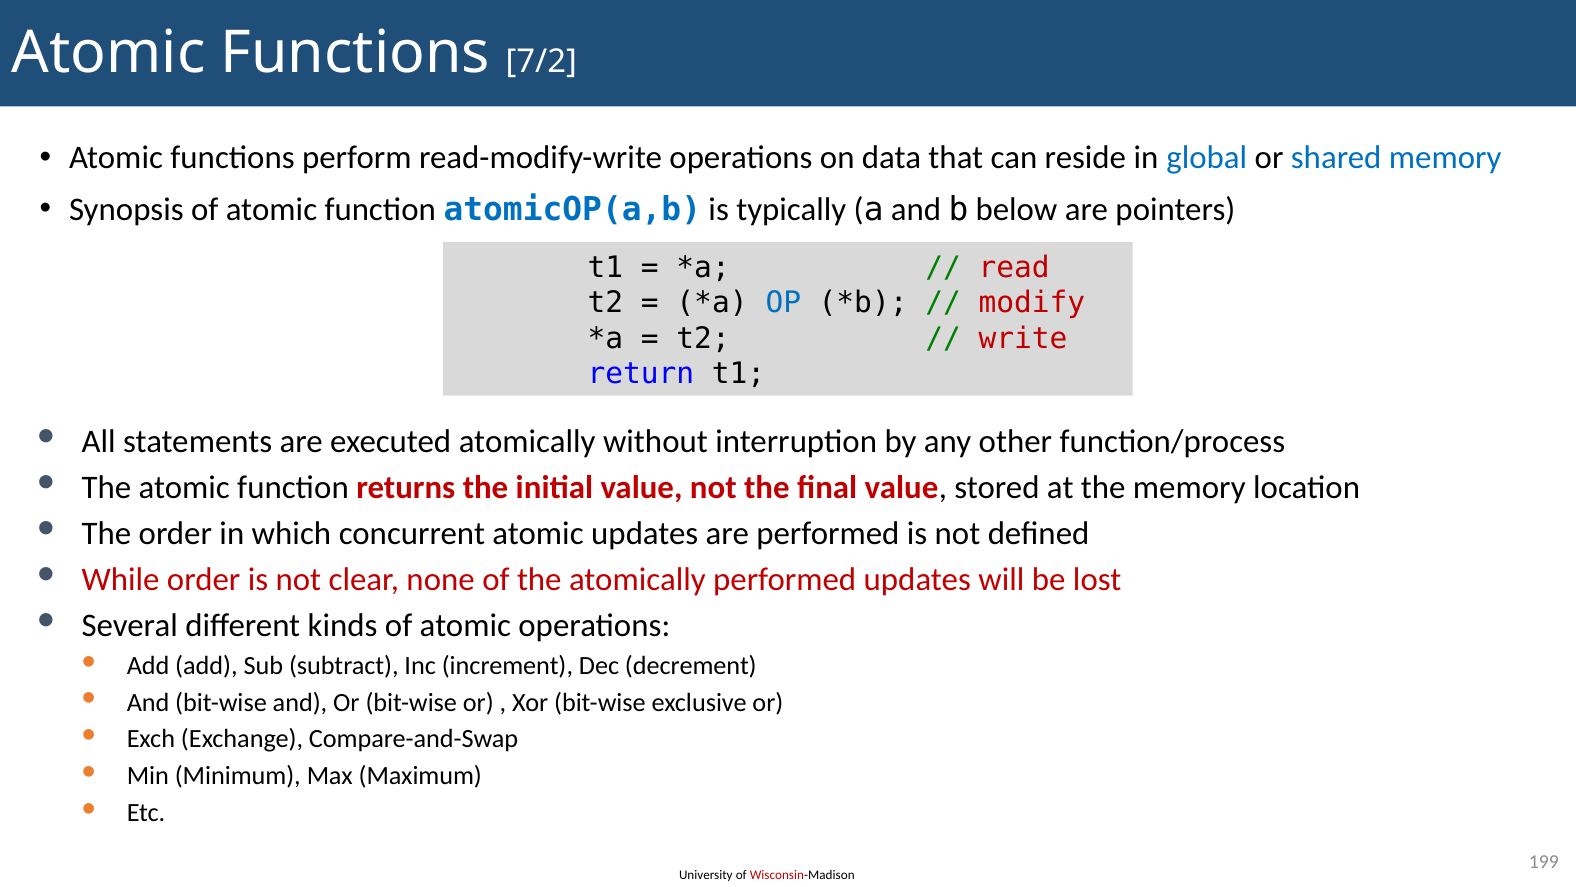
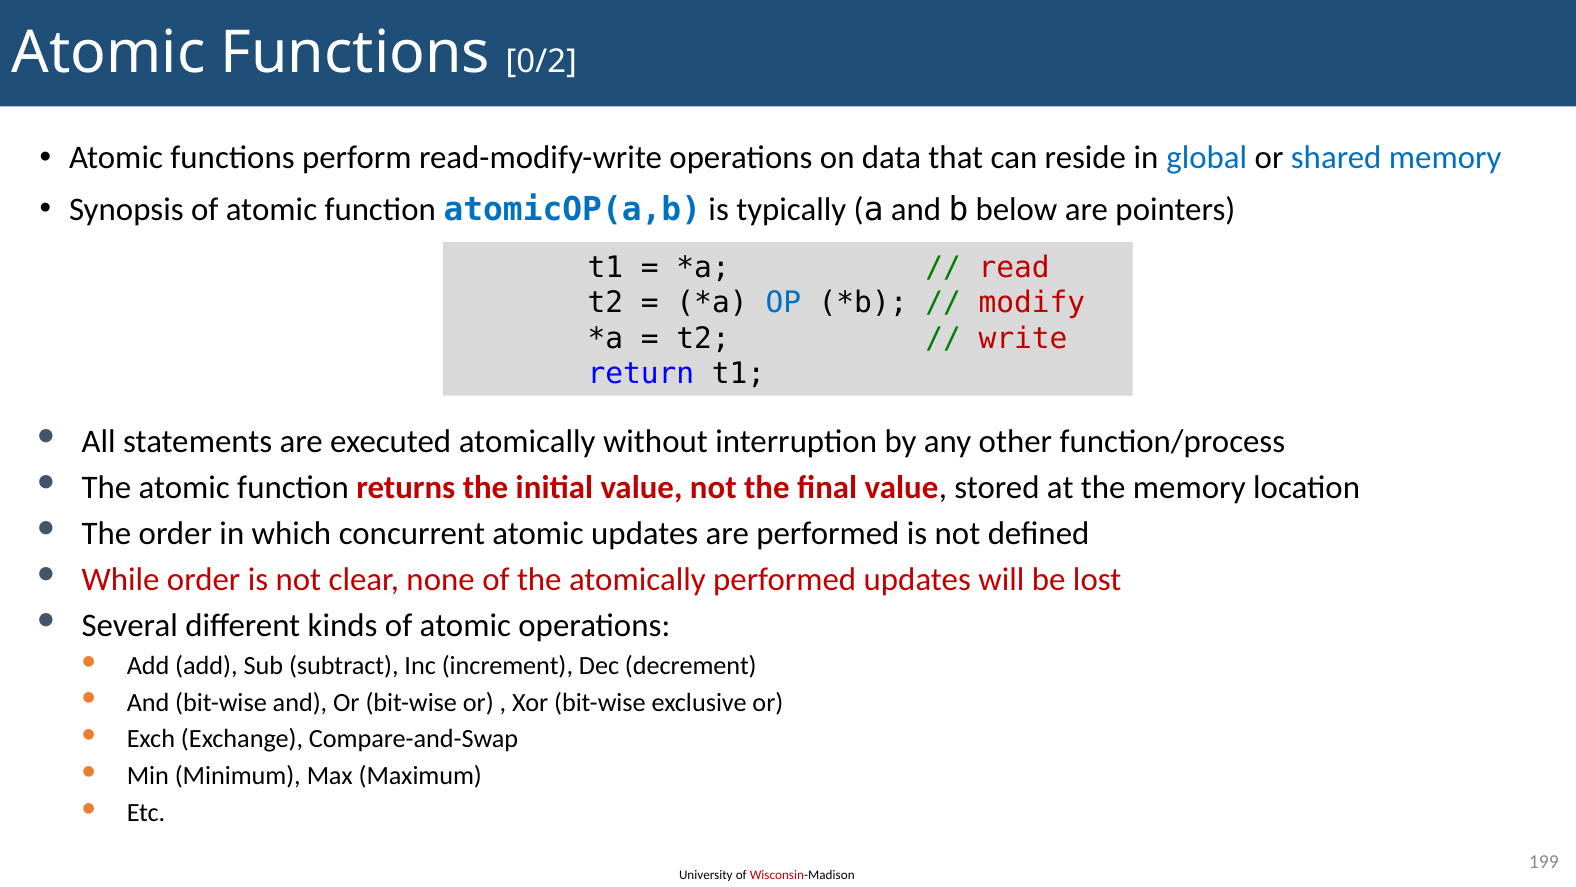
7/2: 7/2 -> 0/2
